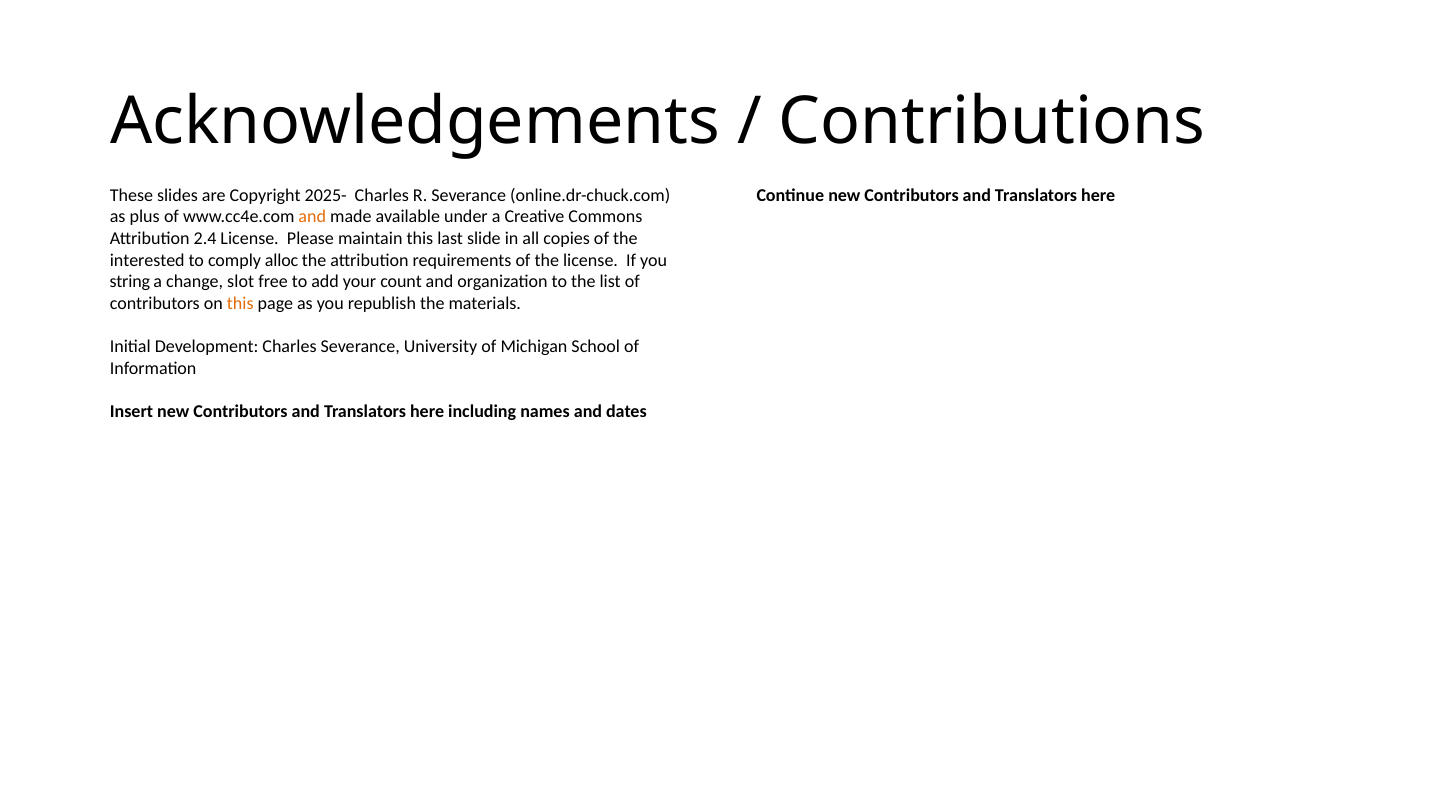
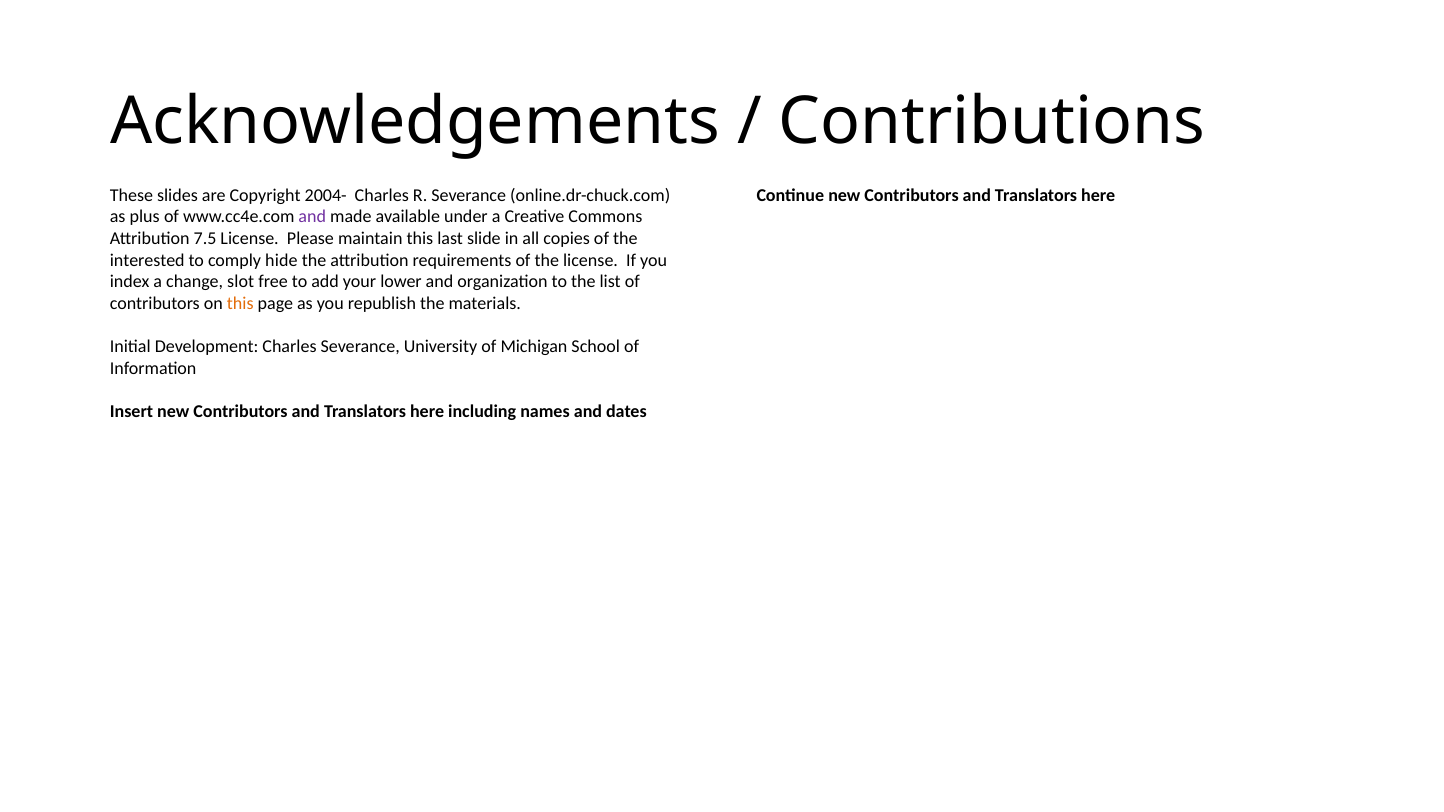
2025-: 2025- -> 2004-
and at (312, 217) colour: orange -> purple
2.4: 2.4 -> 7.5
alloc: alloc -> hide
string: string -> index
count: count -> lower
